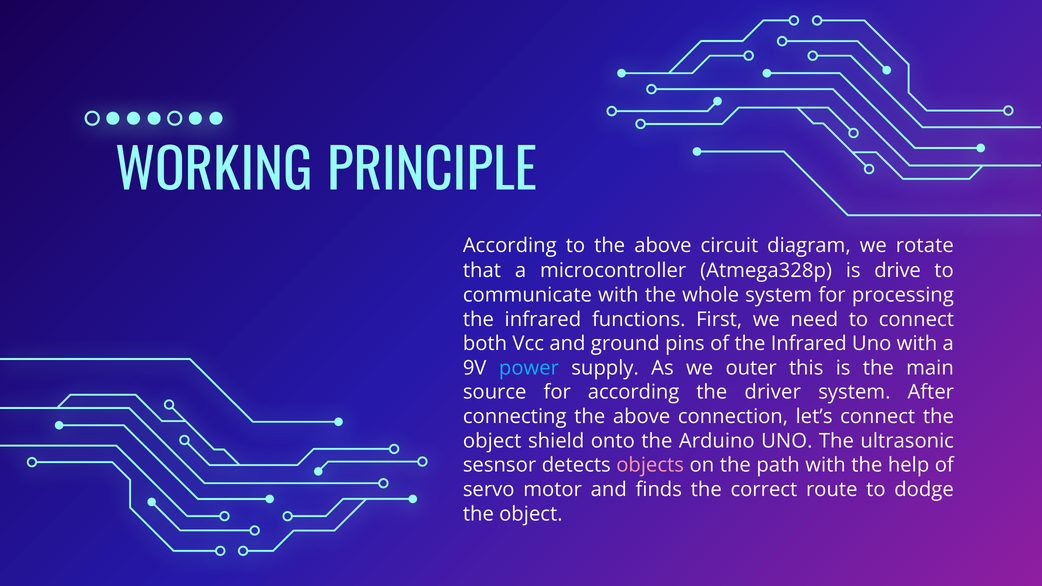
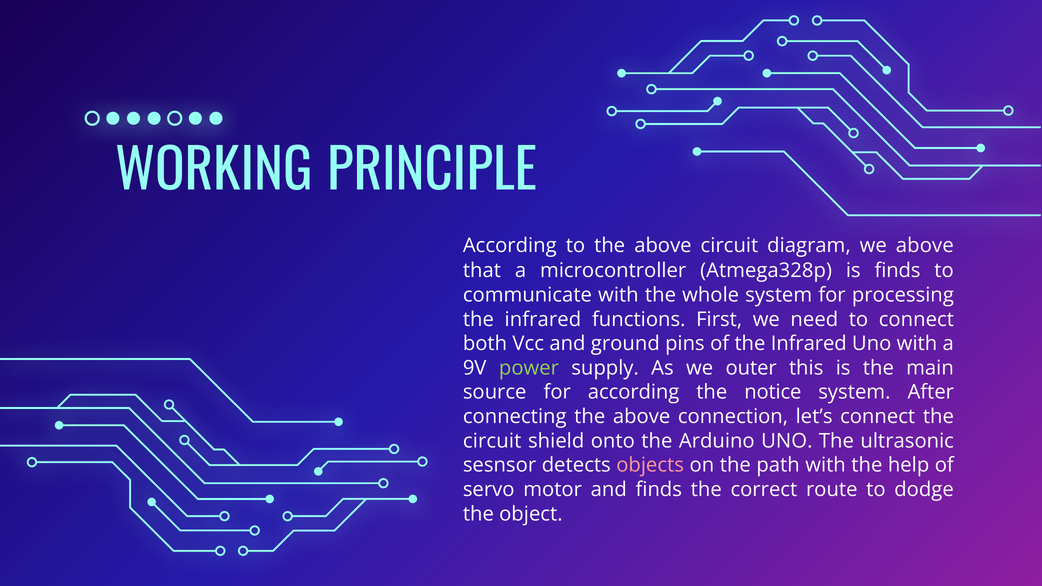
we rotate: rotate -> above
is drive: drive -> finds
power colour: light blue -> light green
driver: driver -> notice
object at (492, 441): object -> circuit
